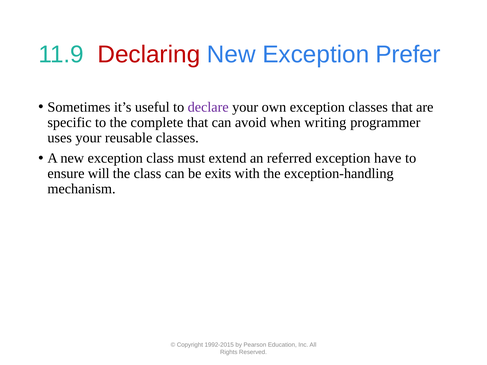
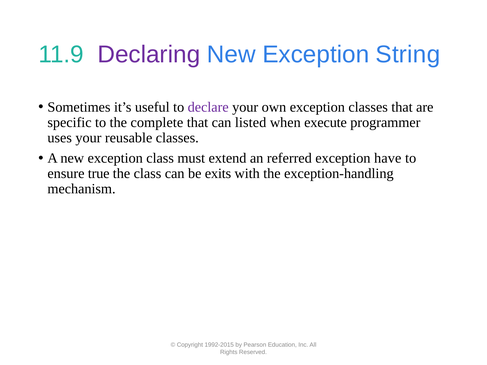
Declaring colour: red -> purple
Prefer: Prefer -> String
avoid: avoid -> listed
writing: writing -> execute
will: will -> true
